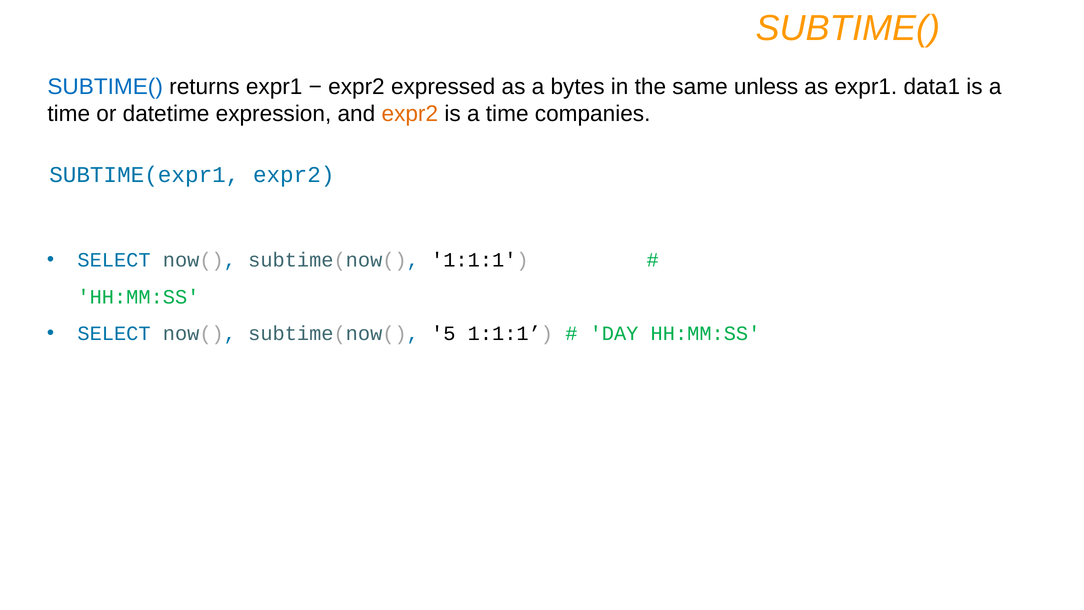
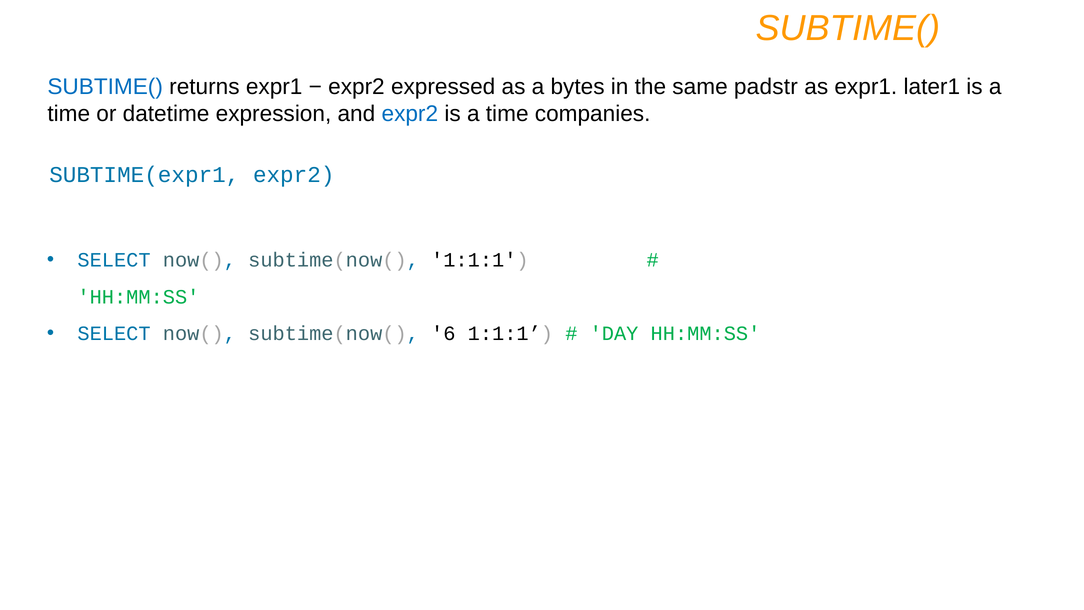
unless: unless -> padstr
data1: data1 -> later1
expr2 at (410, 114) colour: orange -> blue
5: 5 -> 6
